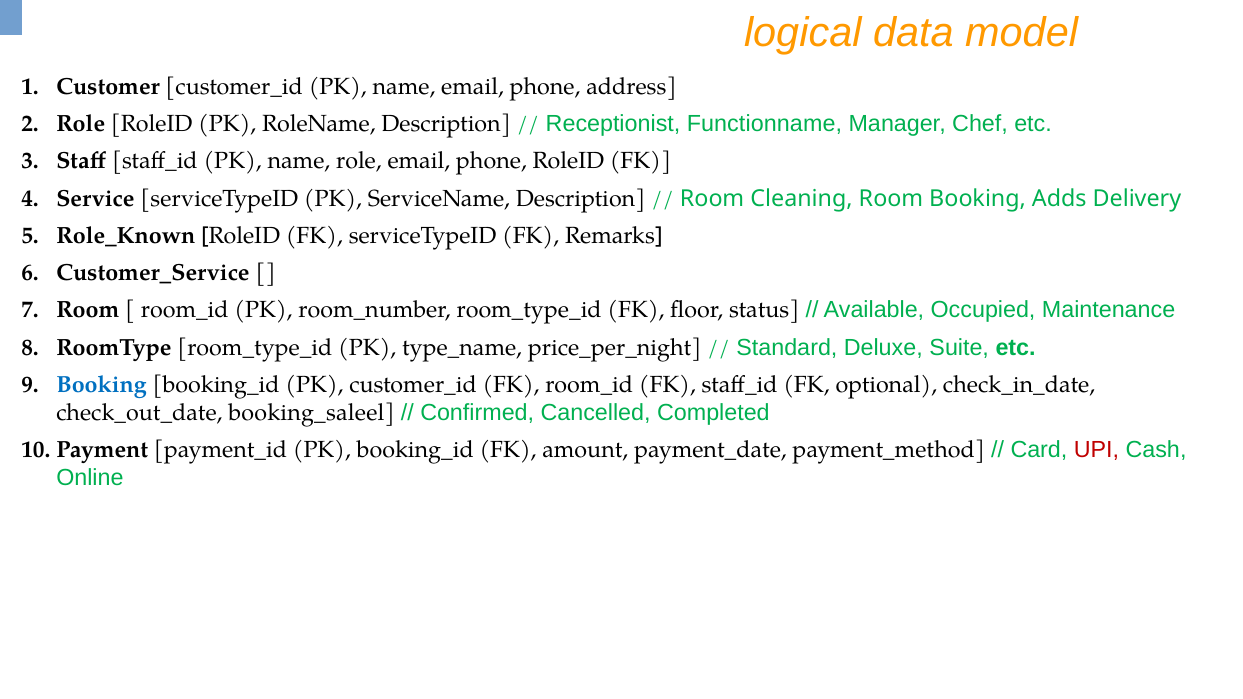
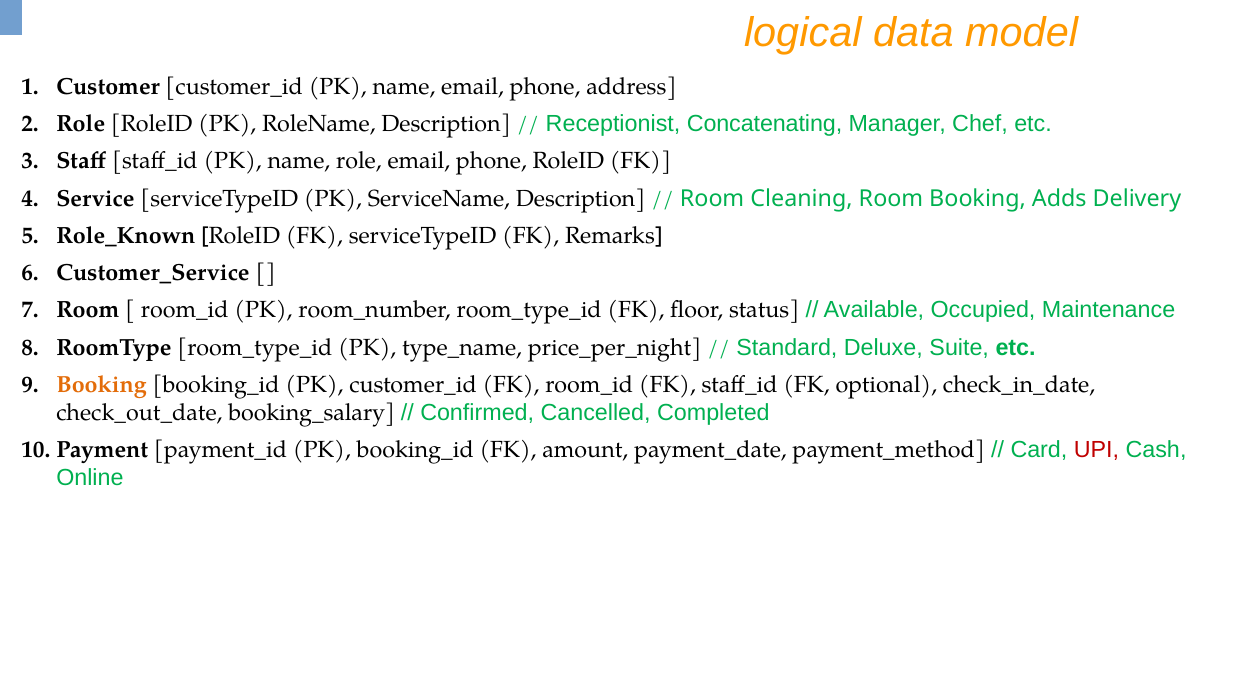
Functionname: Functionname -> Concatenating
Booking at (102, 385) colour: blue -> orange
booking_saleel: booking_saleel -> booking_salary
